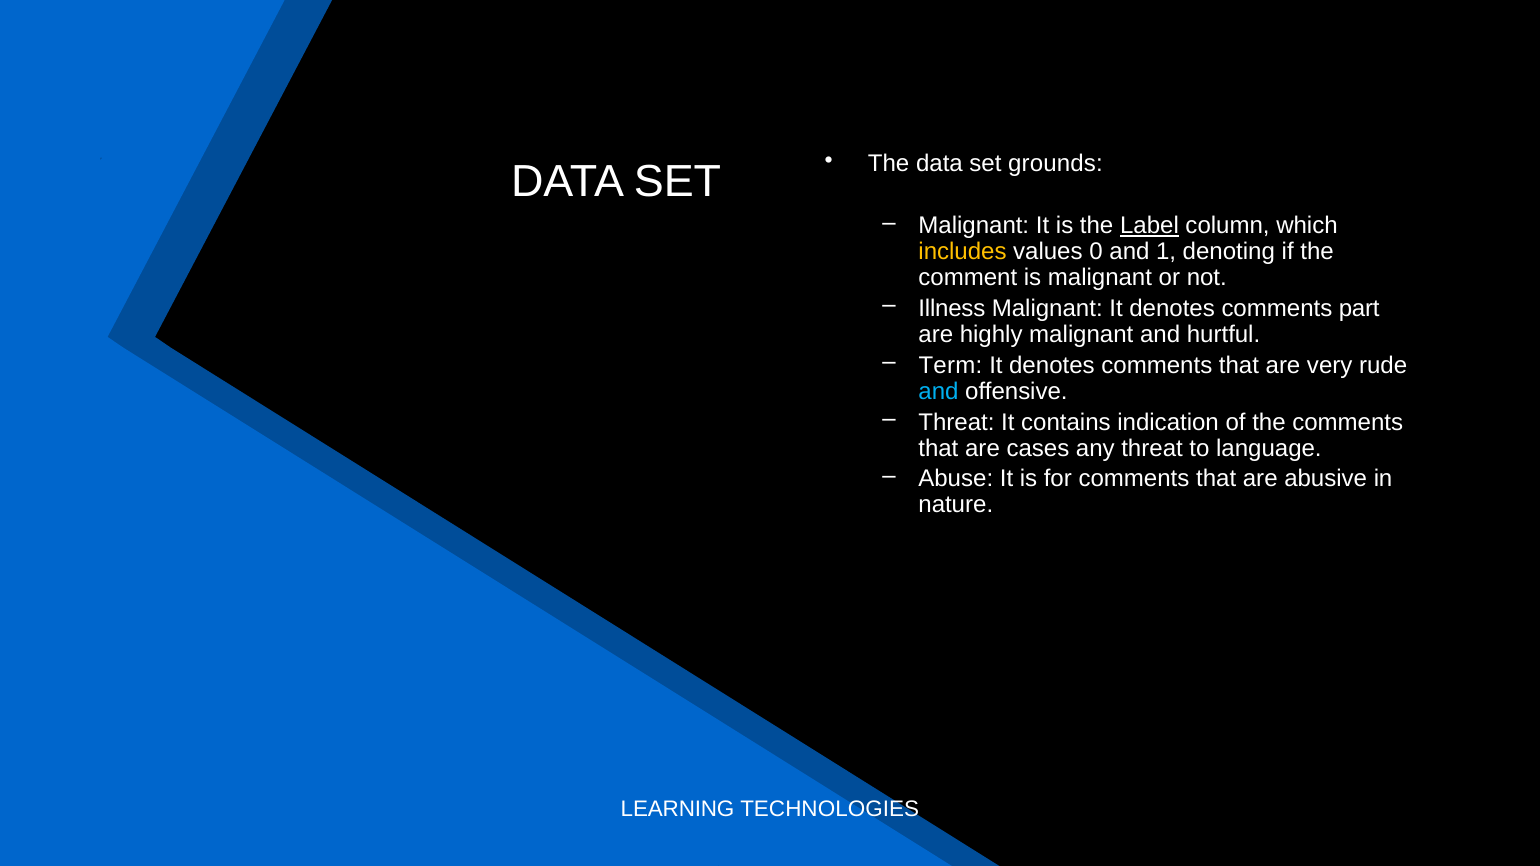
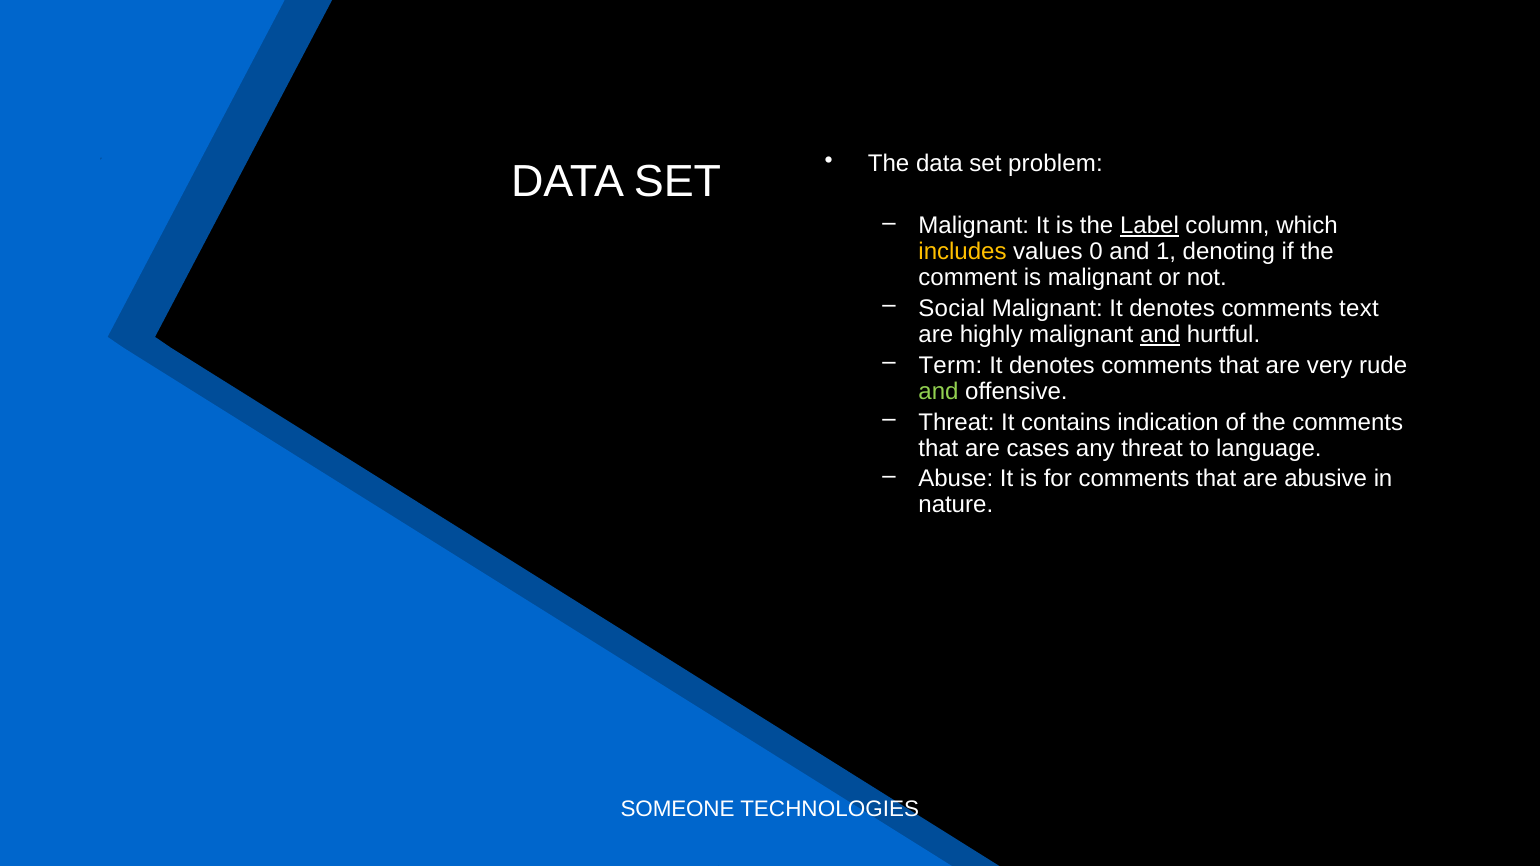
grounds: grounds -> problem
Illness: Illness -> Social
part: part -> text
and at (1160, 335) underline: none -> present
and at (939, 391) colour: light blue -> light green
LEARNING: LEARNING -> SOMEONE
